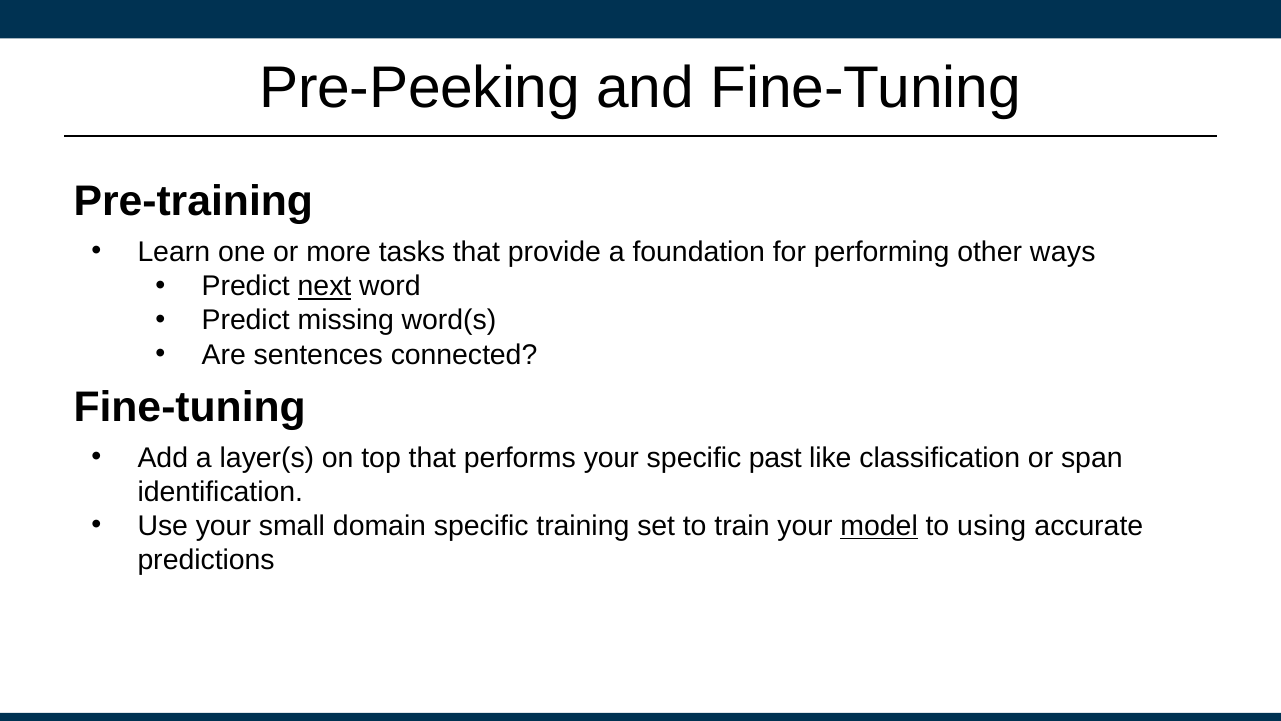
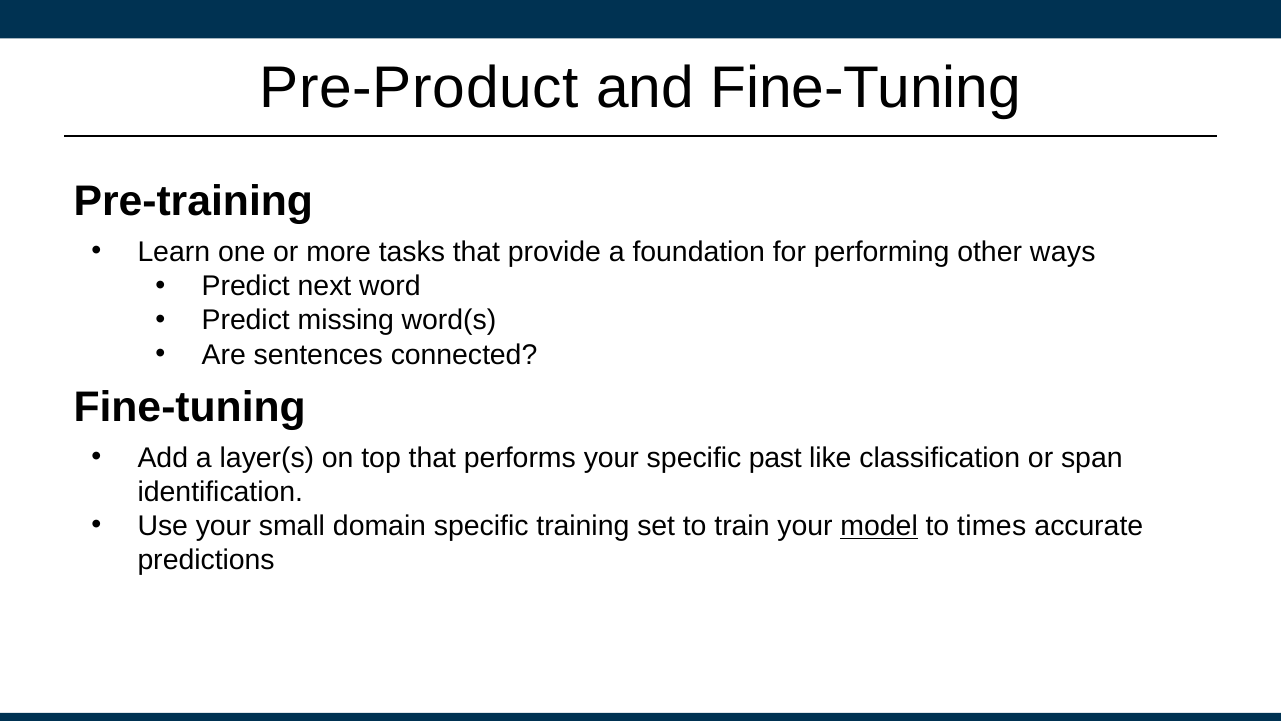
Pre-Peeking: Pre-Peeking -> Pre-Product
next underline: present -> none
using: using -> times
